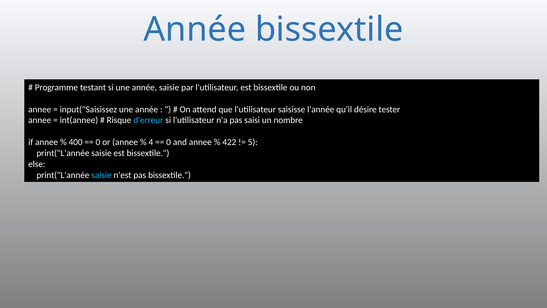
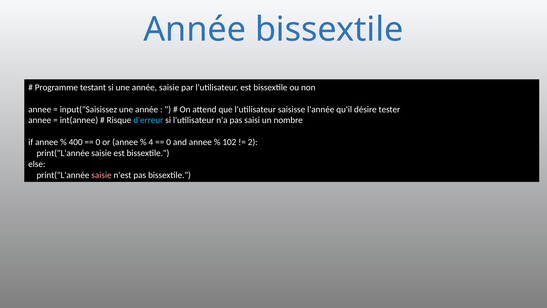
422: 422 -> 102
5: 5 -> 2
saisie at (101, 175) colour: light blue -> pink
